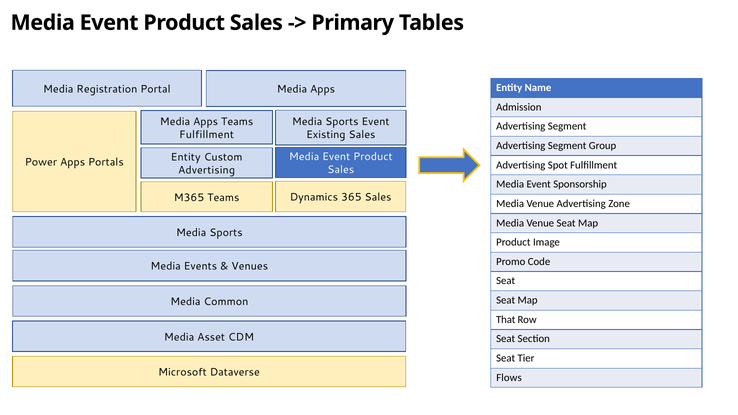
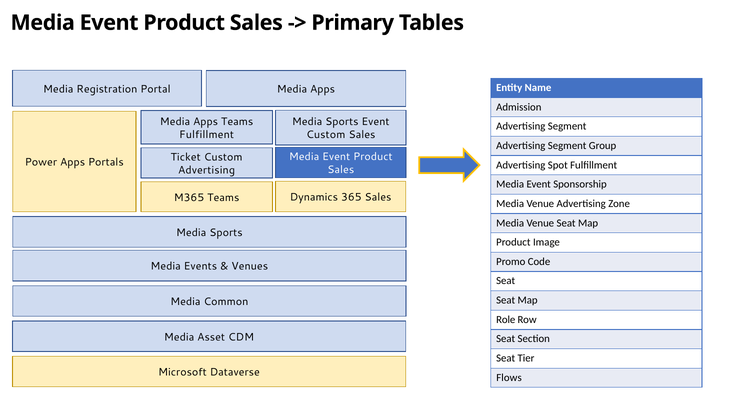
Existing at (326, 135): Existing -> Custom
Entity at (186, 157): Entity -> Ticket
That: That -> Role
